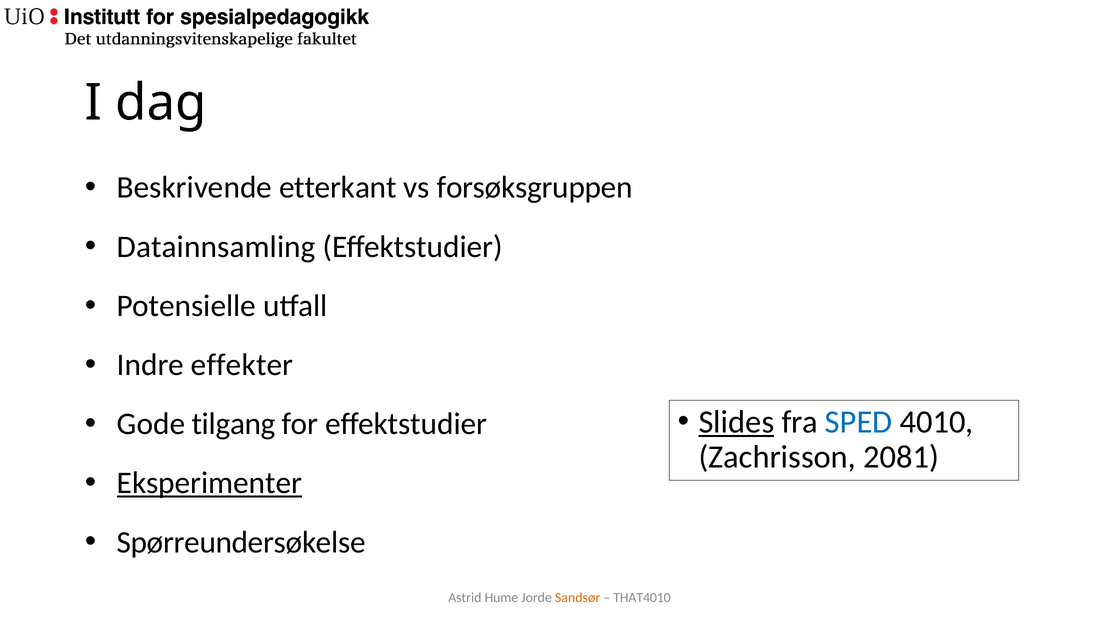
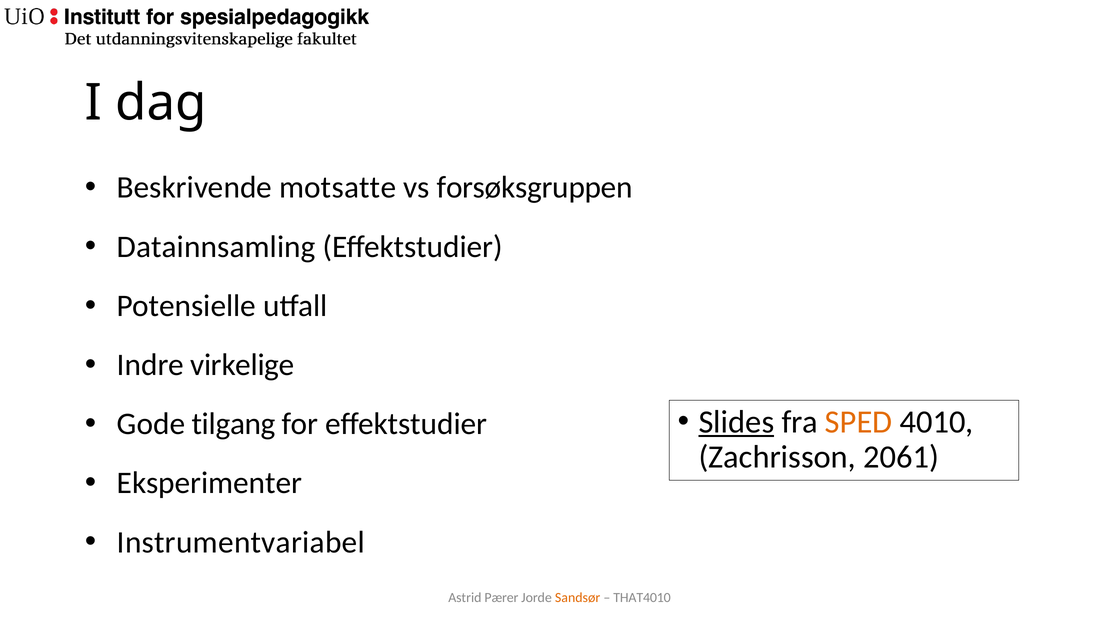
etterkant: etterkant -> motsatte
effekter: effekter -> virkelige
SPED colour: blue -> orange
2081: 2081 -> 2061
Eksperimenter underline: present -> none
Spørreundersøkelse: Spørreundersøkelse -> Instrumentvariabel
Hume: Hume -> Pærer
